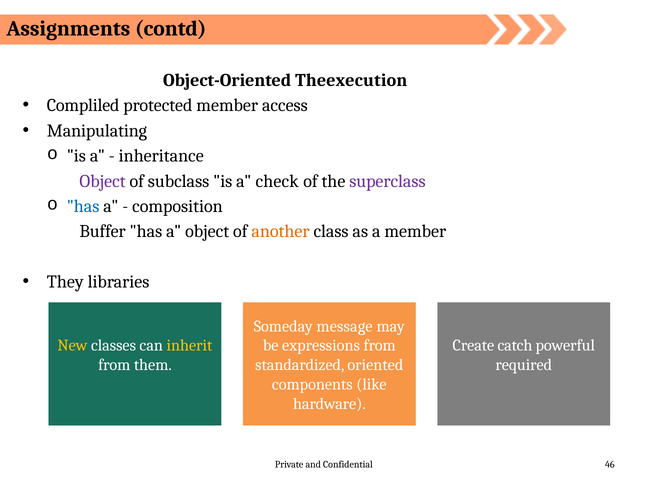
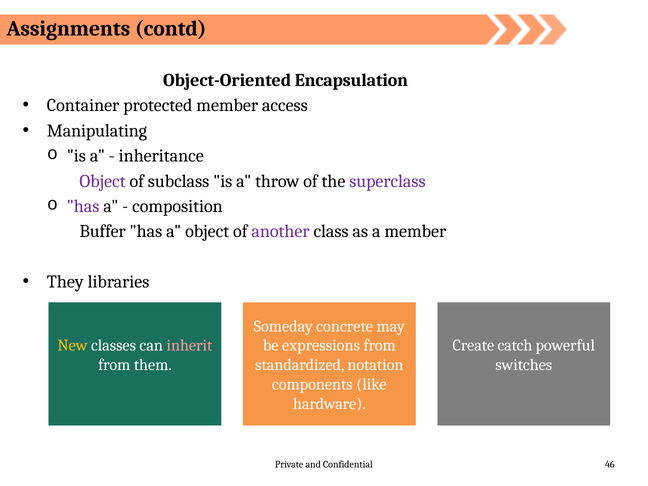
Theexecution: Theexecution -> Encapsulation
Compliled: Compliled -> Container
check: check -> throw
has at (83, 206) colour: blue -> purple
another colour: orange -> purple
message: message -> concrete
inherit colour: yellow -> pink
oriented: oriented -> notation
required: required -> switches
